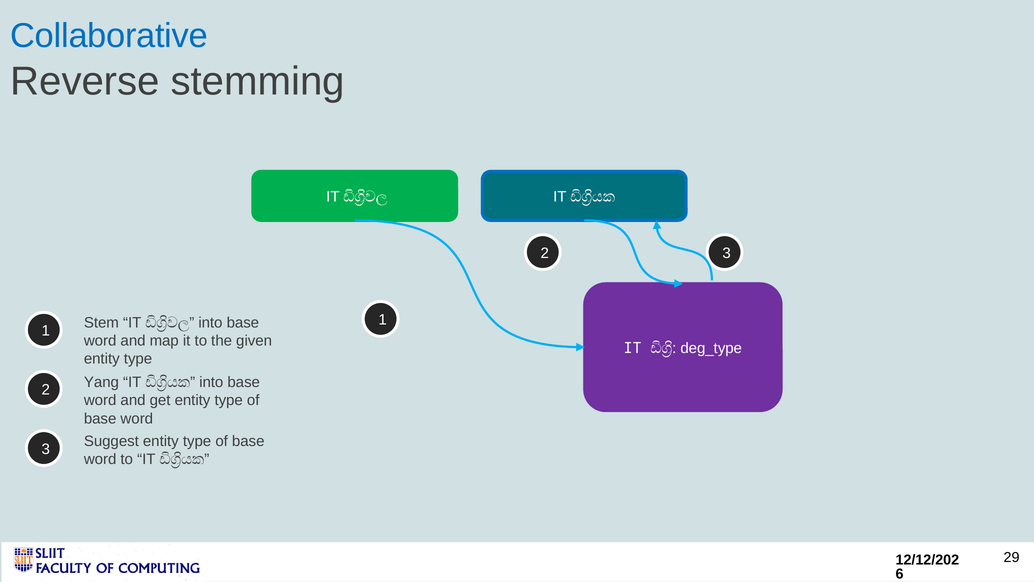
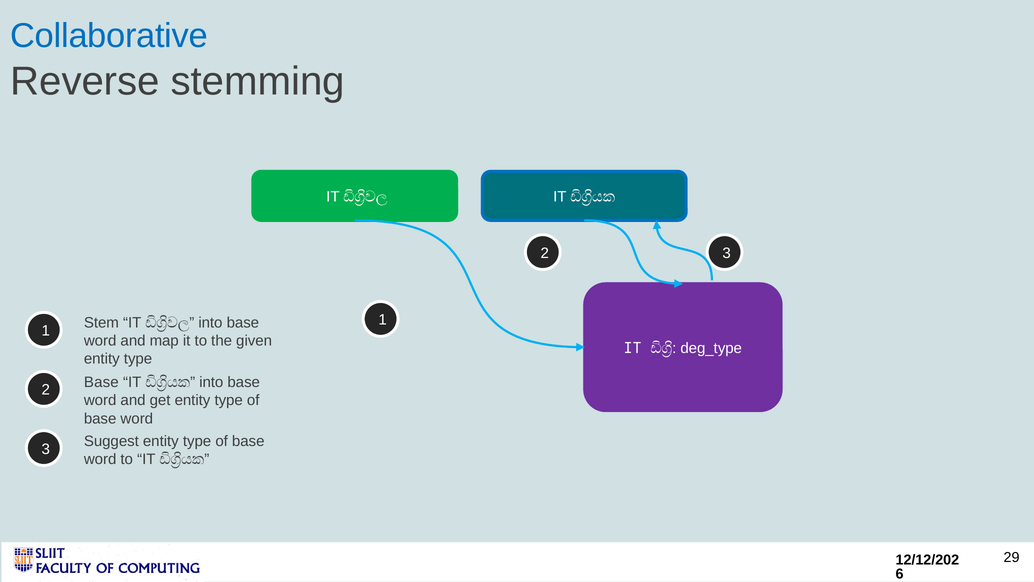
Yang at (101, 382): Yang -> Base
